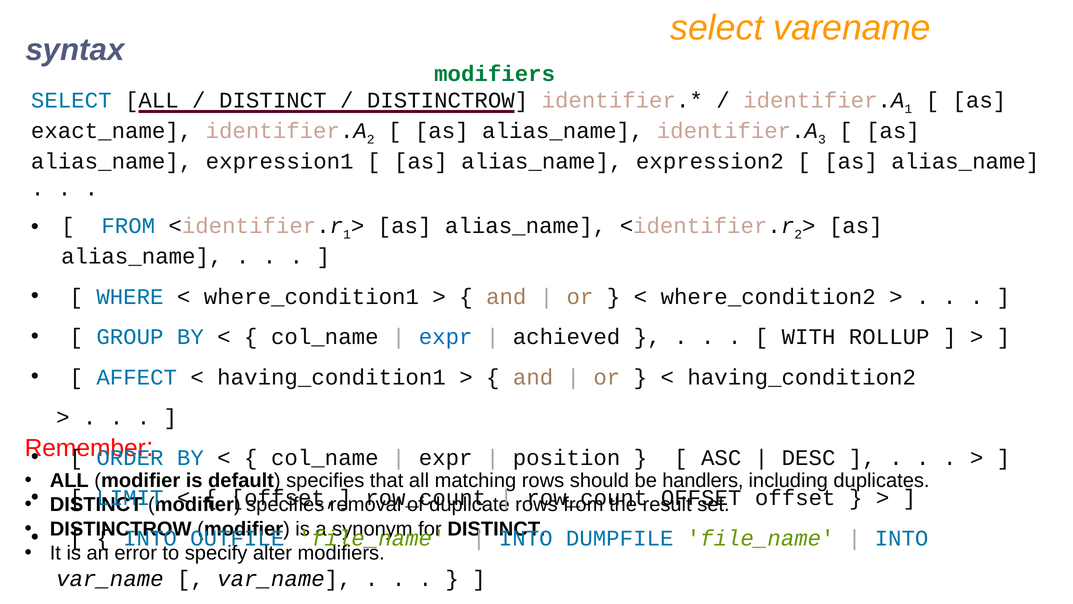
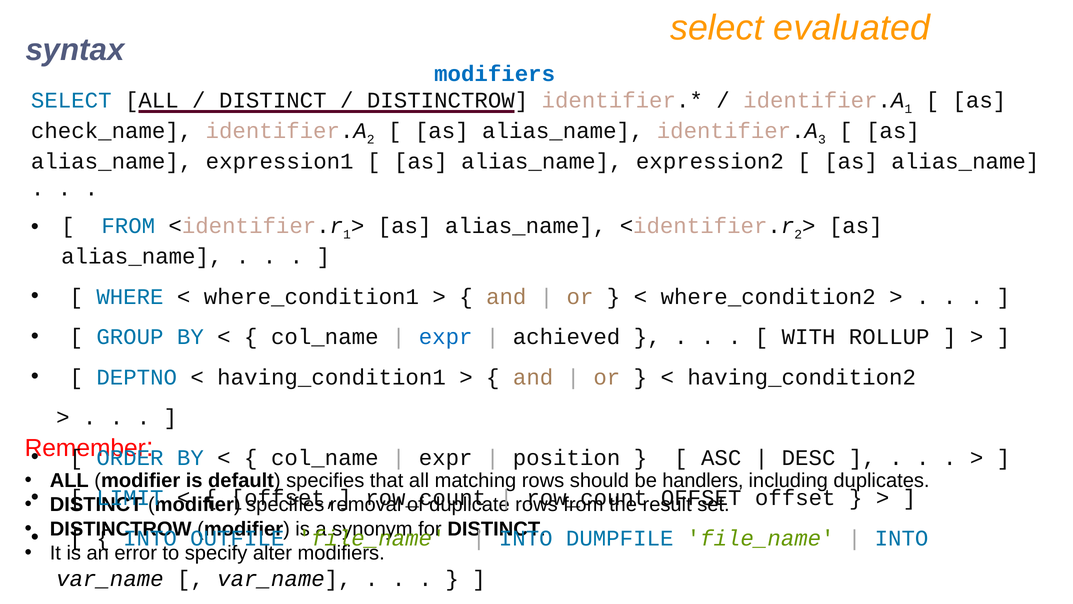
varename: varename -> evaluated
modifiers at (495, 74) colour: green -> blue
exact_name: exact_name -> check_name
AFFECT: AFFECT -> DEPTNO
